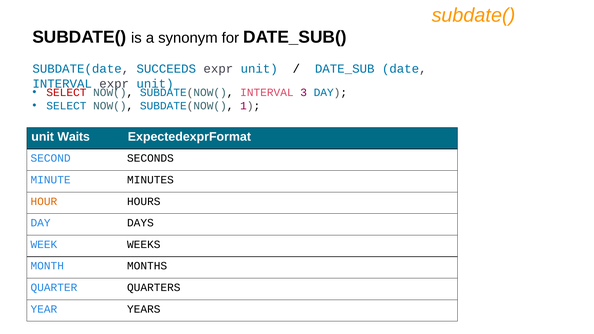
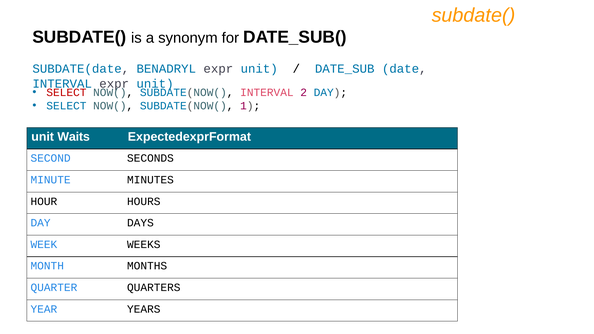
SUCCEEDS: SUCCEEDS -> BENADRYL
3: 3 -> 2
HOUR colour: orange -> black
